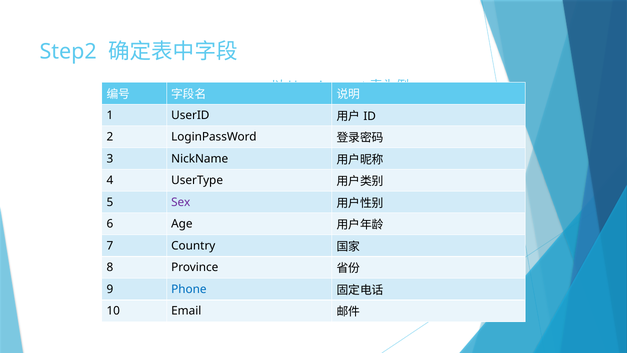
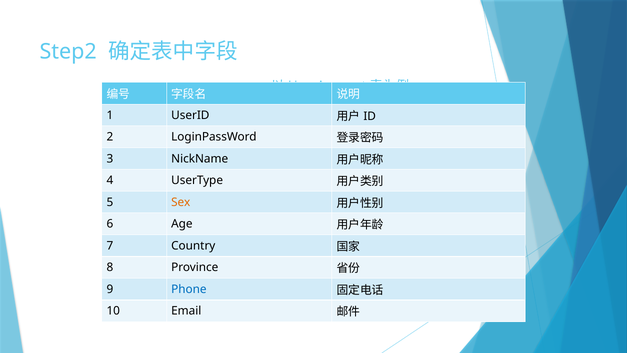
Sex colour: purple -> orange
